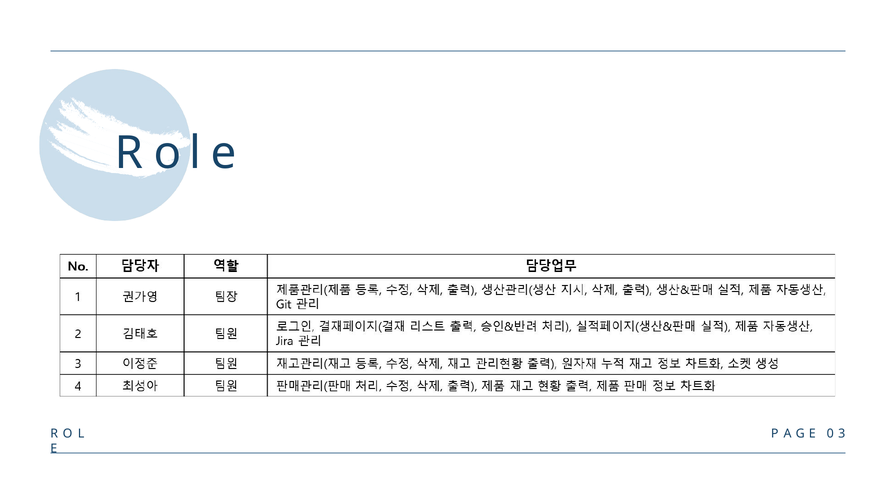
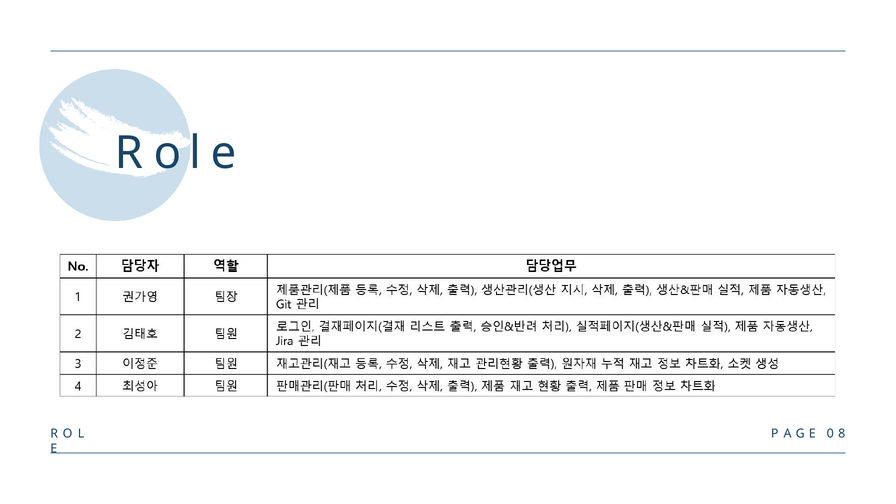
3: 3 -> 8
